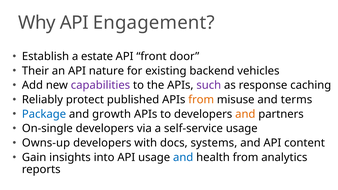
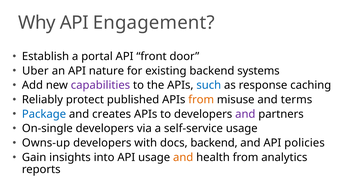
estate: estate -> portal
Their: Their -> Uber
vehicles: vehicles -> systems
such colour: purple -> blue
growth: growth -> creates
and at (245, 114) colour: orange -> purple
docs systems: systems -> backend
content: content -> policies
and at (183, 157) colour: blue -> orange
